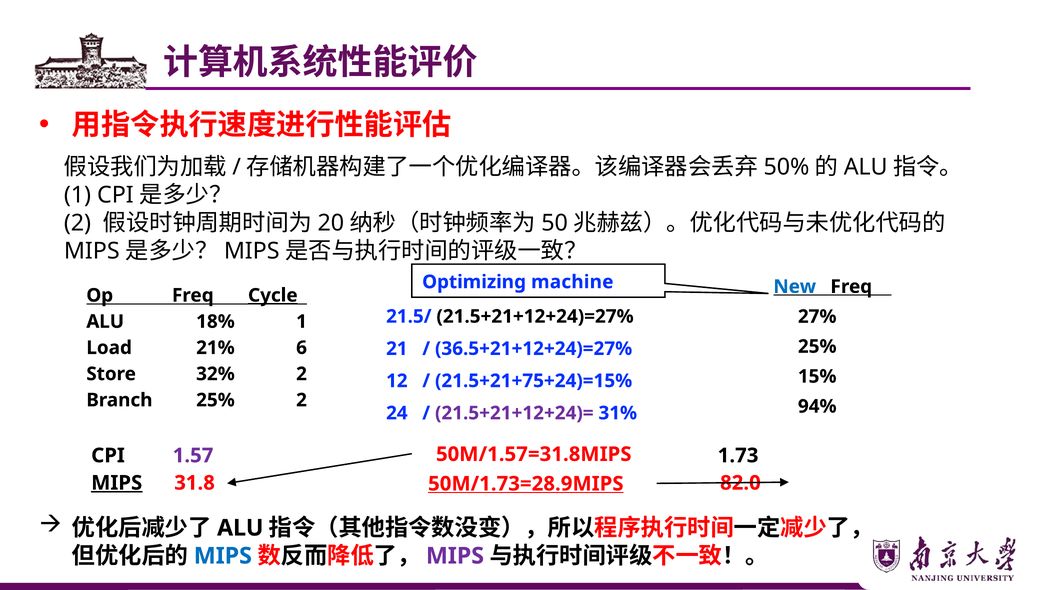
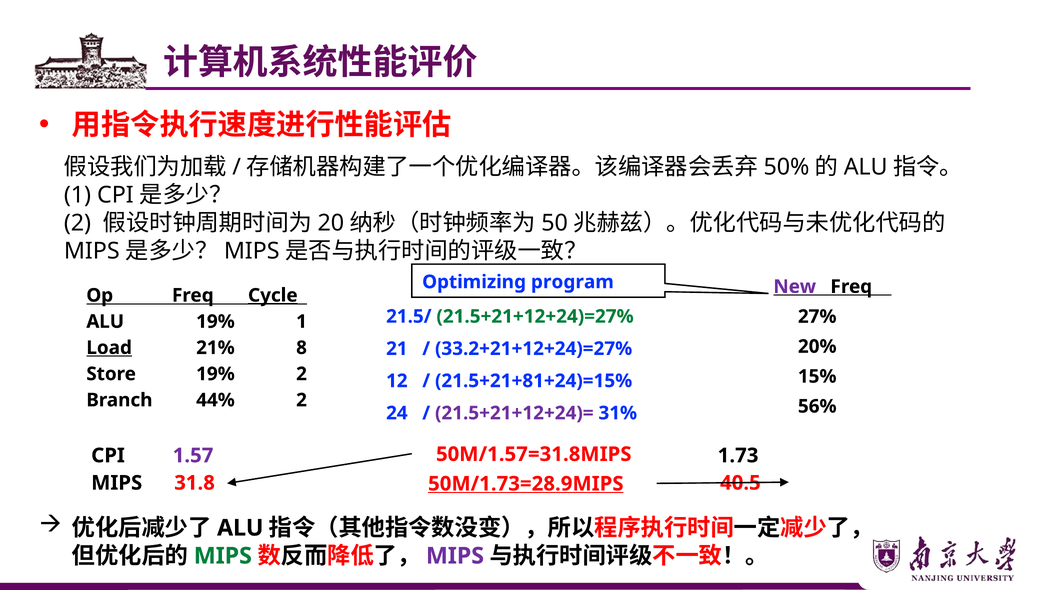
machine: machine -> program
New colour: blue -> purple
21.5+21+12+24)=27% colour: black -> green
ALU 18%: 18% -> 19%
25% at (817, 347): 25% -> 20%
Load underline: none -> present
6: 6 -> 8
36.5+21+12+24)=27%: 36.5+21+12+24)=27% -> 33.2+21+12+24)=27%
Store 32%: 32% -> 19%
21.5+21+75+24)=15%: 21.5+21+75+24)=15% -> 21.5+21+81+24)=15%
Branch 25%: 25% -> 44%
94%: 94% -> 56%
MIPS at (117, 483) underline: present -> none
82.0: 82.0 -> 40.5
MIPS at (223, 556) colour: blue -> green
